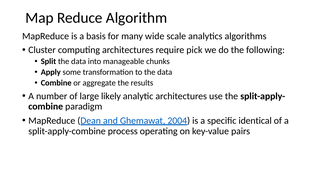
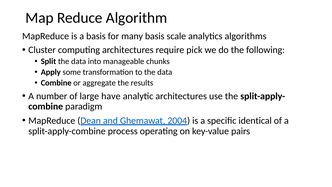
many wide: wide -> basis
likely: likely -> have
